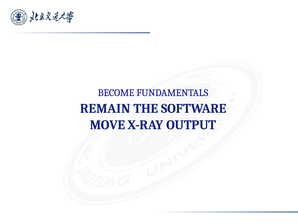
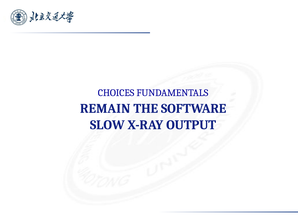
BECOME: BECOME -> CHOICES
MOVE: MOVE -> SLOW
